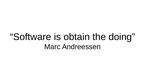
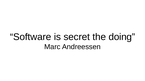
obtain: obtain -> secret
